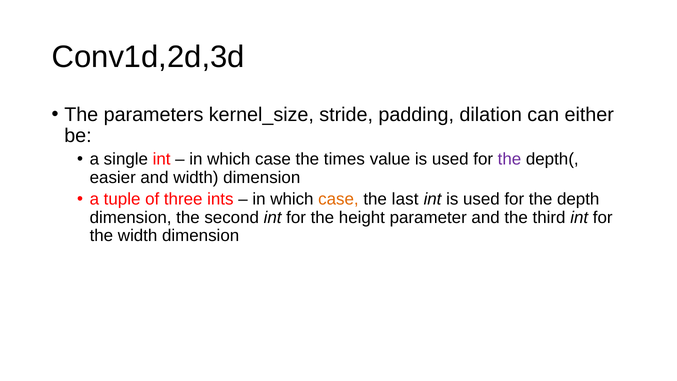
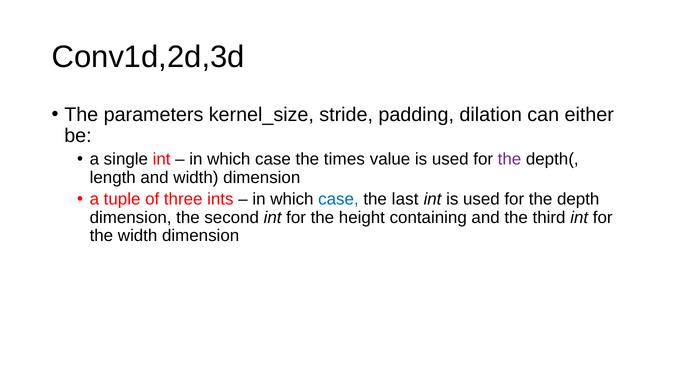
easier: easier -> length
case at (338, 199) colour: orange -> blue
parameter: parameter -> containing
